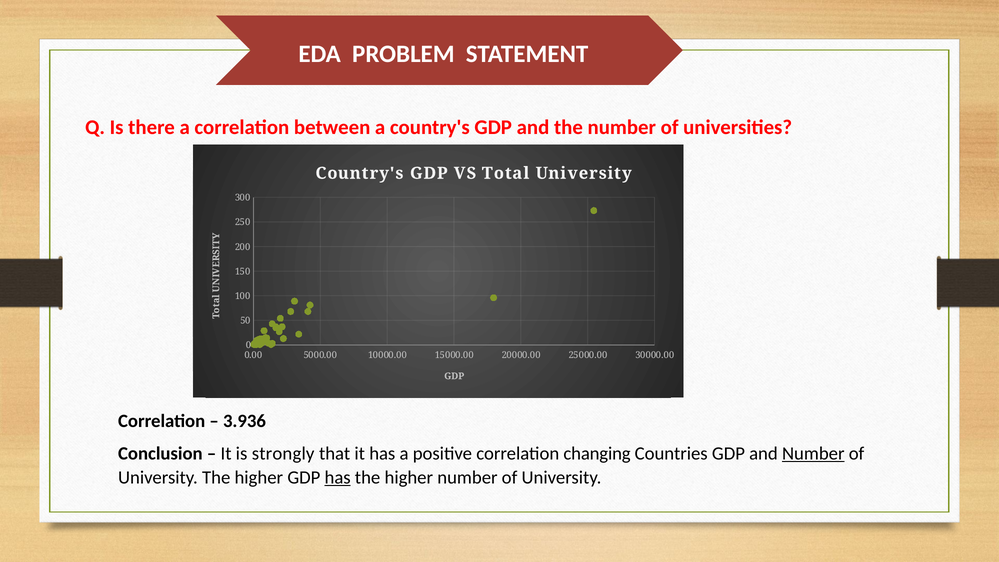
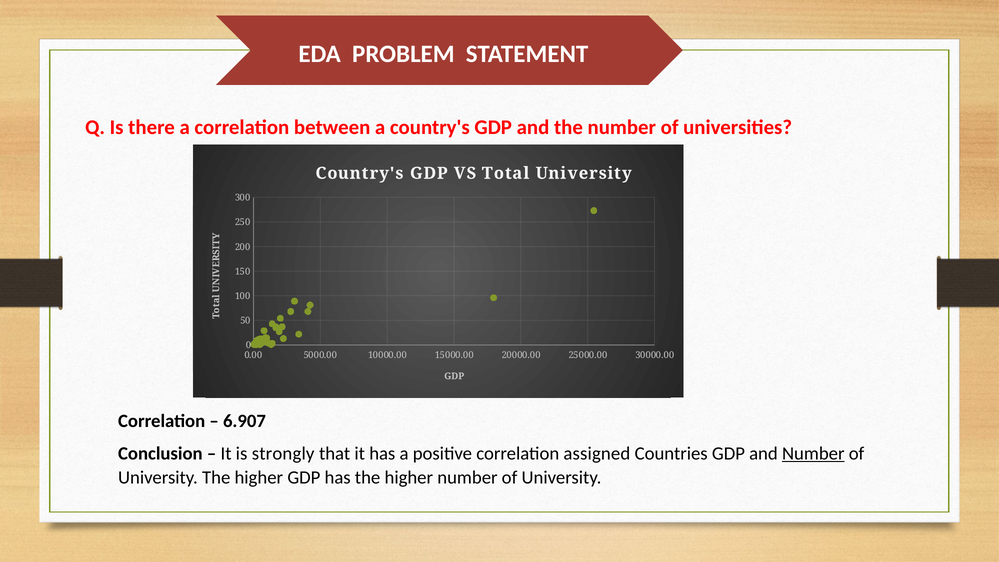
3.936: 3.936 -> 6.907
changing: changing -> assigned
has at (338, 478) underline: present -> none
